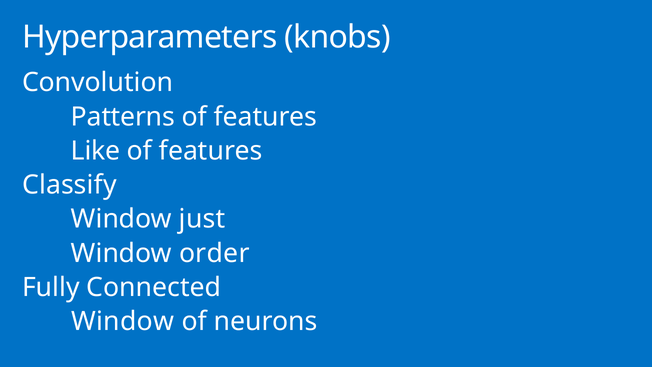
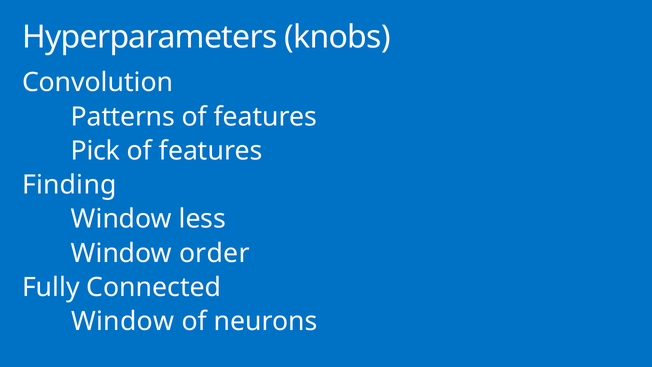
Like: Like -> Pick
Classify: Classify -> Finding
just: just -> less
